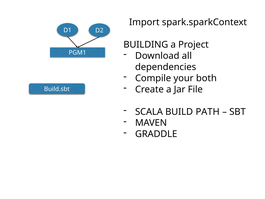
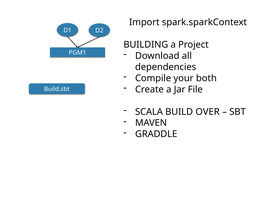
PATH: PATH -> OVER
